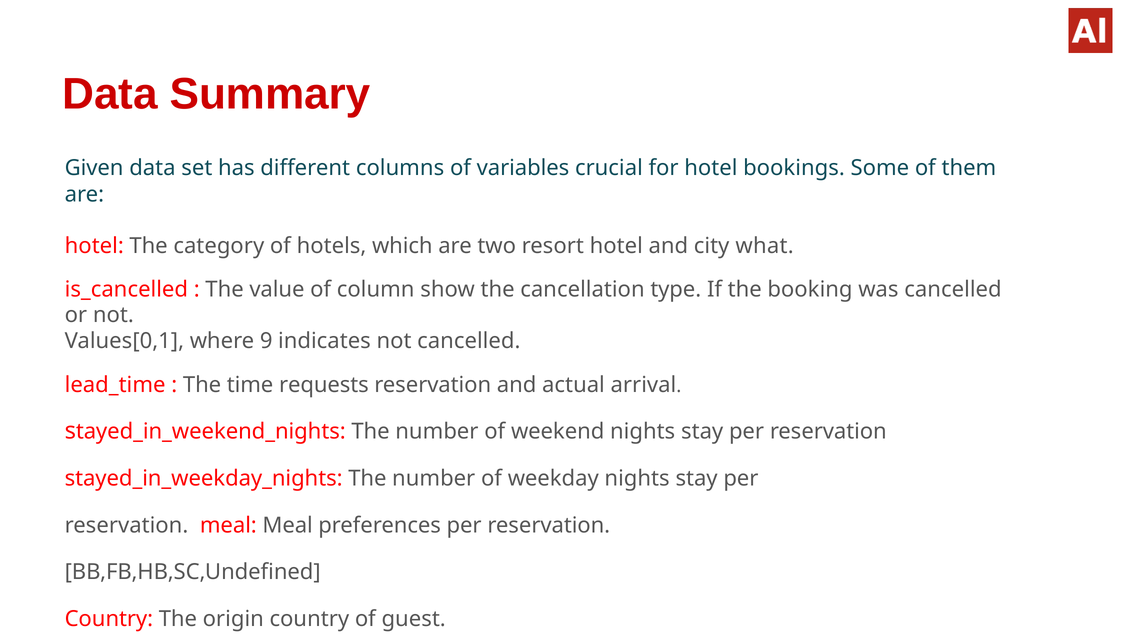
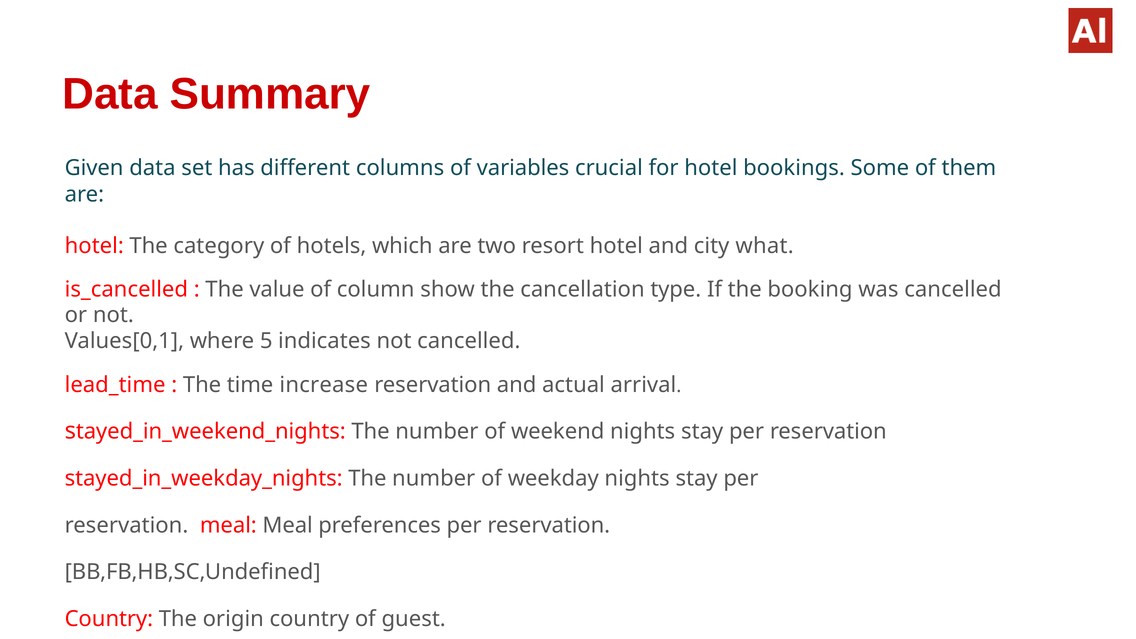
9: 9 -> 5
requests: requests -> increase
